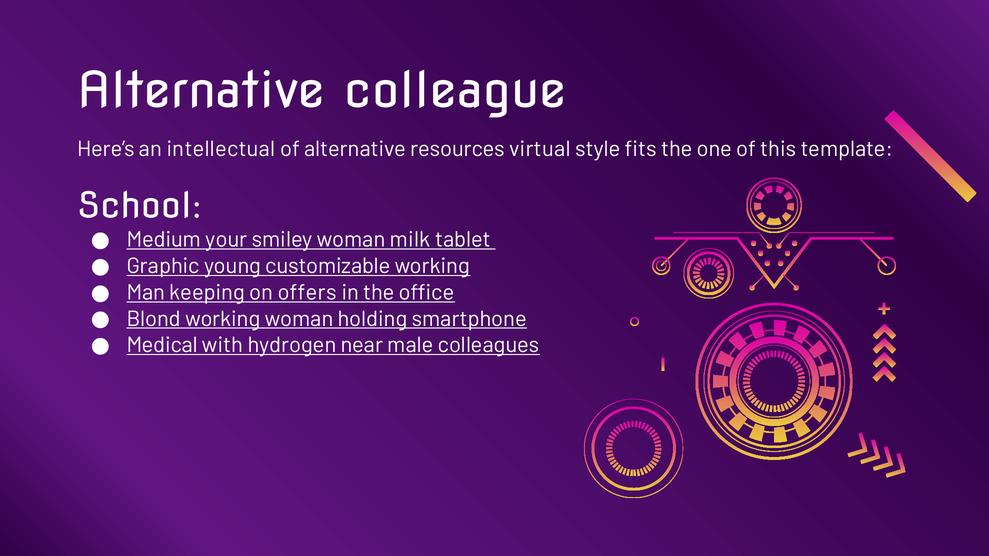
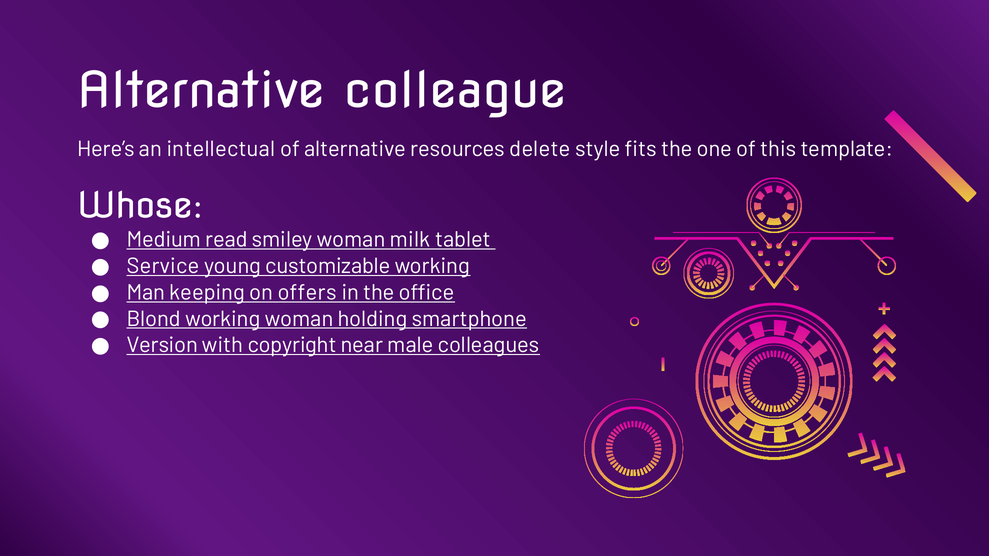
virtual: virtual -> delete
School: School -> Whose
your: your -> read
Graphic: Graphic -> Service
Medical: Medical -> Version
hydrogen: hydrogen -> copyright
